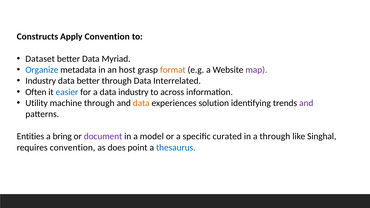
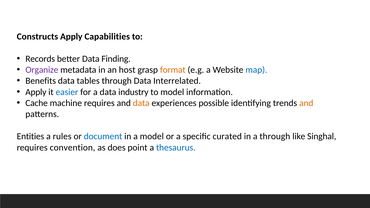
Apply Convention: Convention -> Capabilities
Dataset: Dataset -> Records
Myriad: Myriad -> Finding
Organize colour: blue -> purple
map colour: purple -> blue
Industry at (41, 81): Industry -> Benefits
data better: better -> tables
Often at (36, 92): Often -> Apply
to across: across -> model
Utility: Utility -> Cache
machine through: through -> requires
solution: solution -> possible
and at (306, 103) colour: purple -> orange
bring: bring -> rules
document colour: purple -> blue
